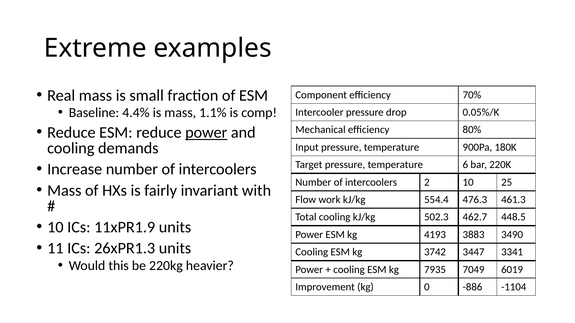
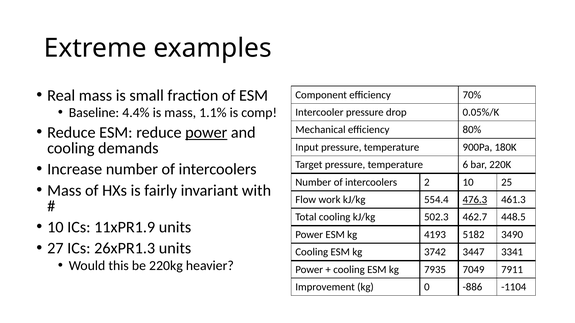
476.3 underline: none -> present
3883: 3883 -> 5182
11: 11 -> 27
6019: 6019 -> 7911
